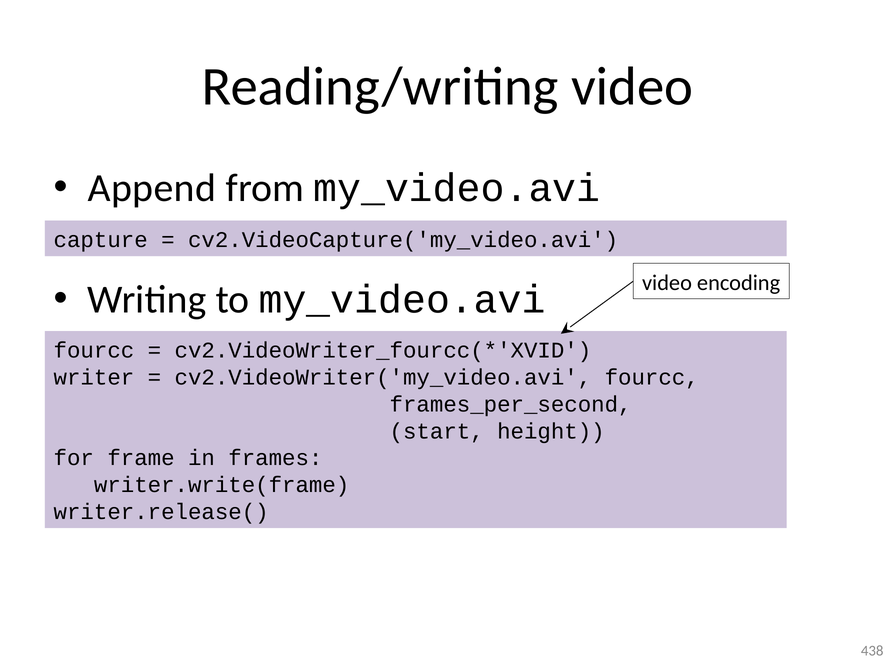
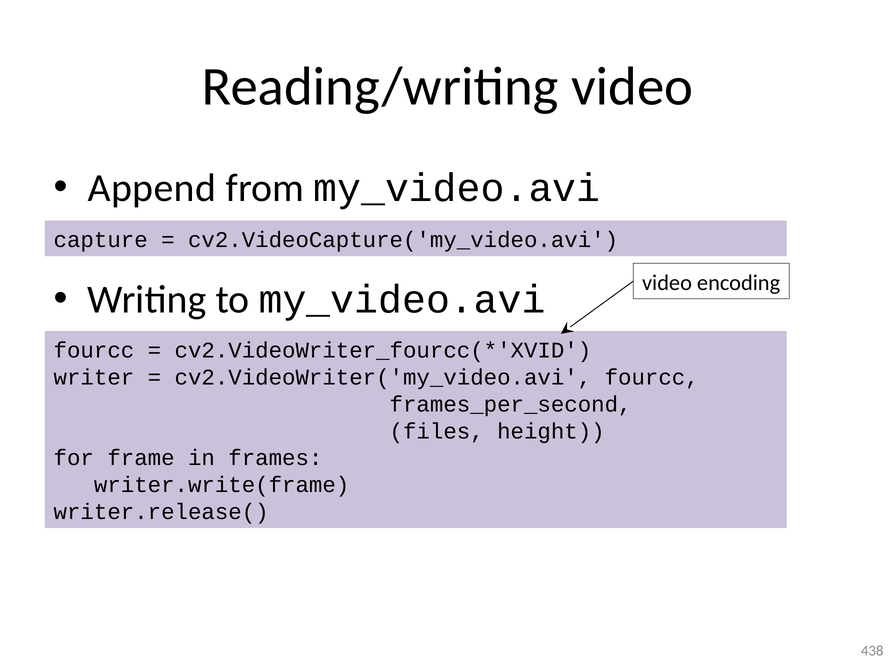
start: start -> files
